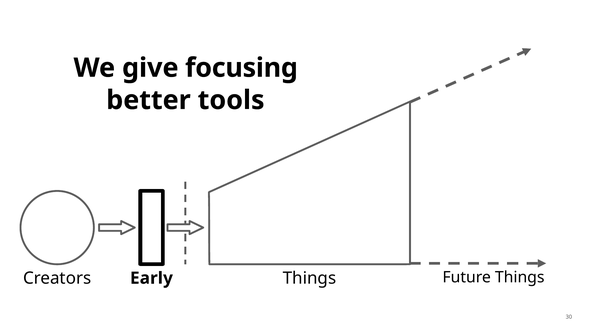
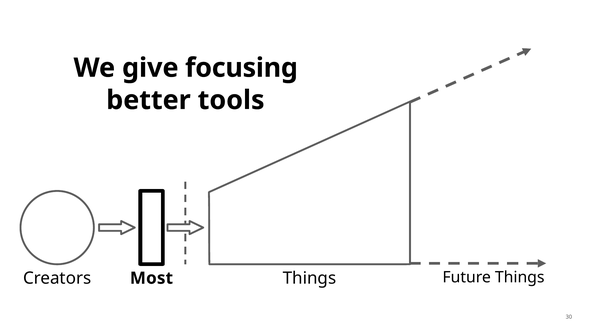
Early: Early -> Most
